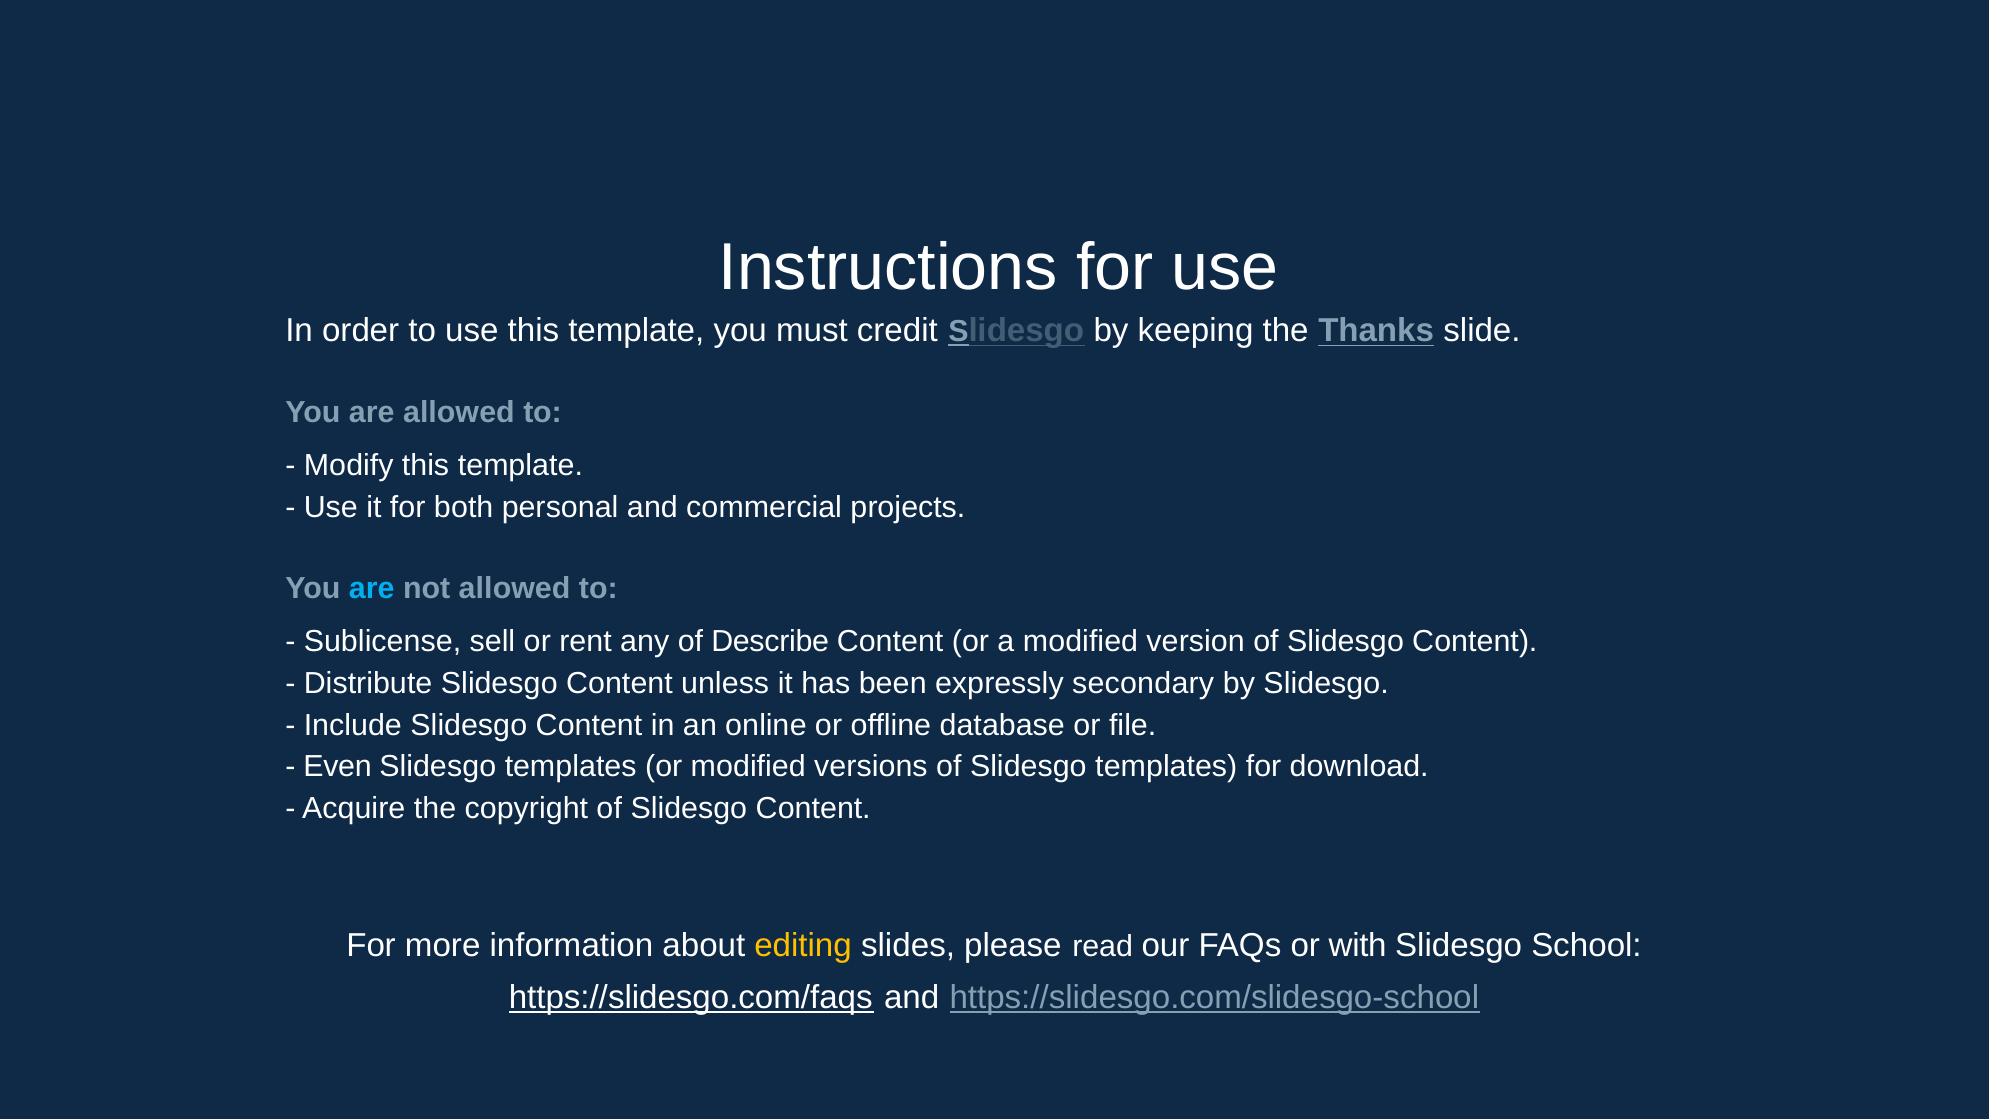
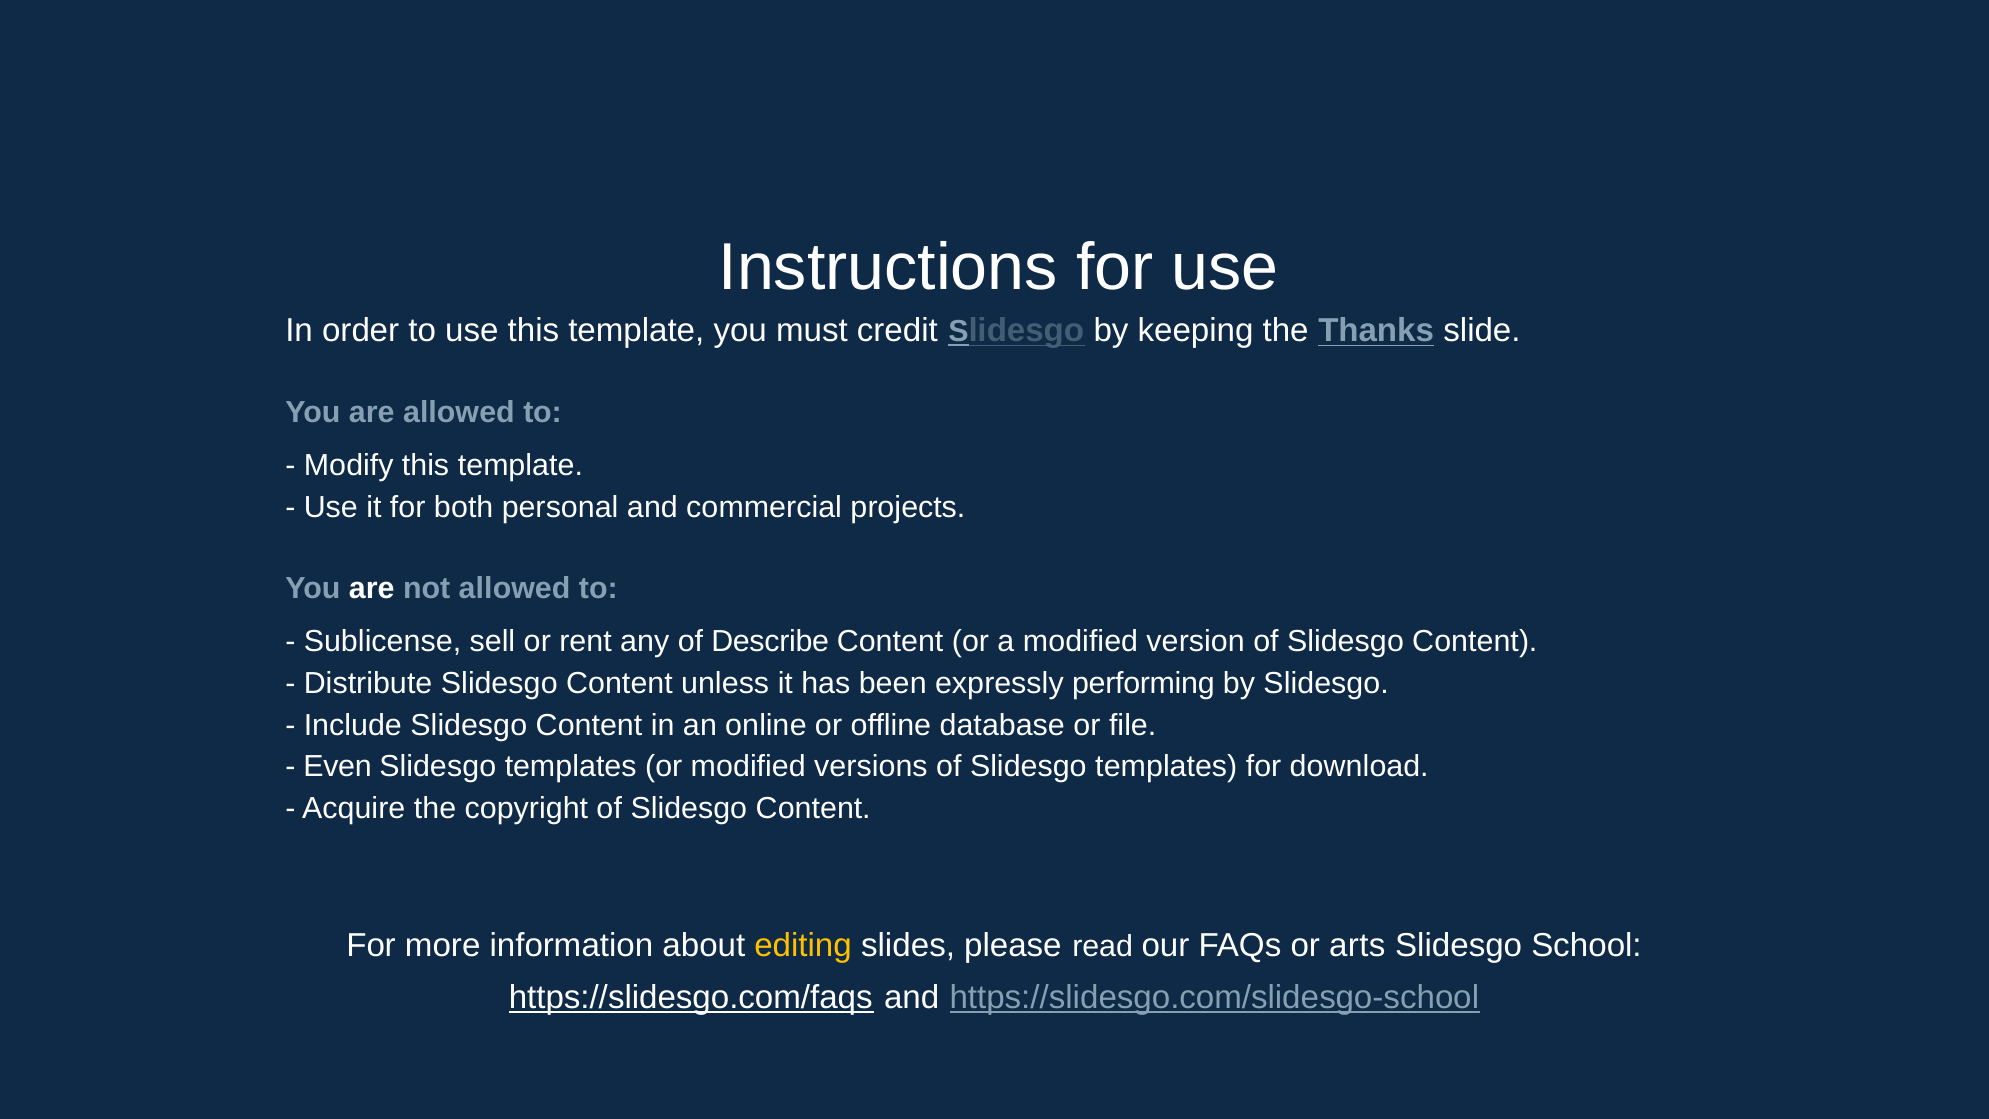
are at (372, 588) colour: light blue -> white
secondary: secondary -> performing
with: with -> arts
